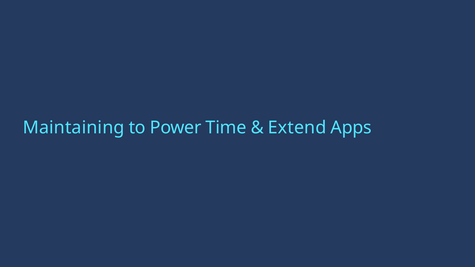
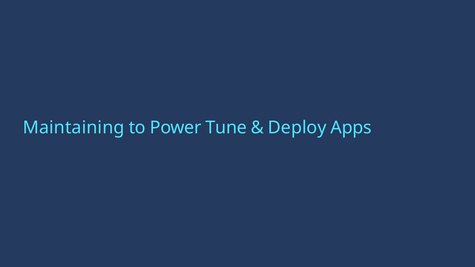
Time: Time -> Tune
Extend: Extend -> Deploy
